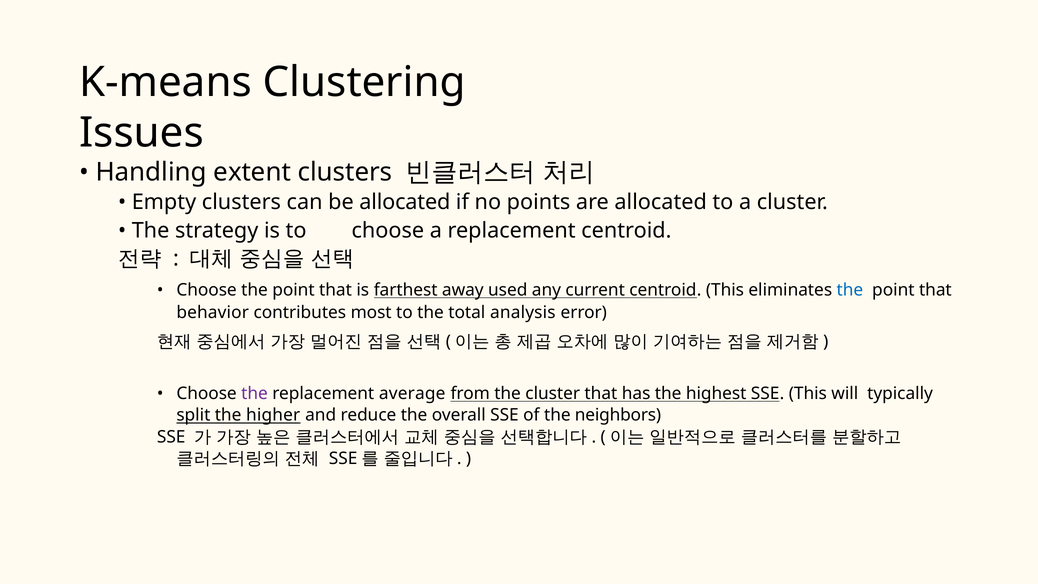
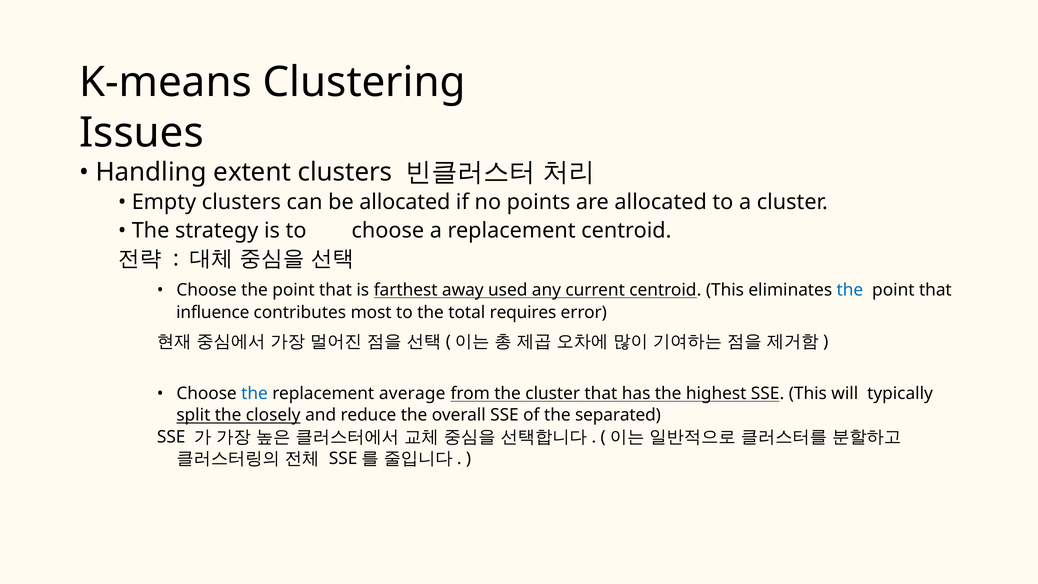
behavior: behavior -> influence
analysis: analysis -> requires
the at (255, 393) colour: purple -> blue
higher: higher -> closely
neighbors: neighbors -> separated
